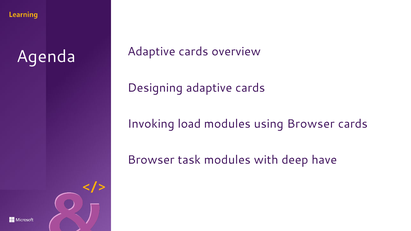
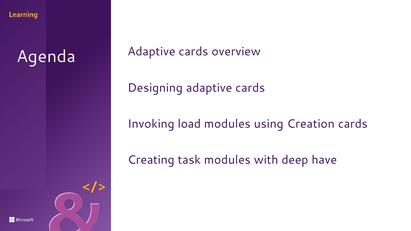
using Browser: Browser -> Creation
Browser at (151, 160): Browser -> Creating
